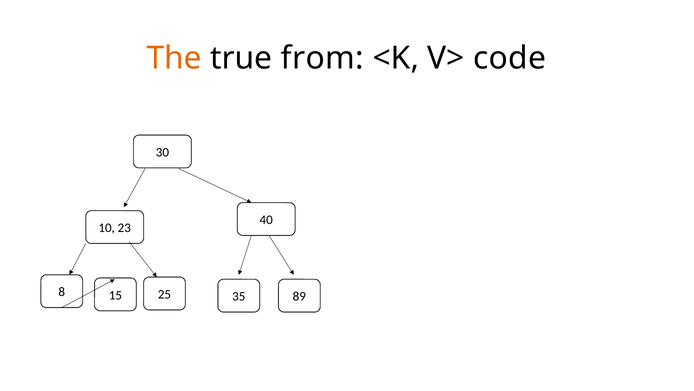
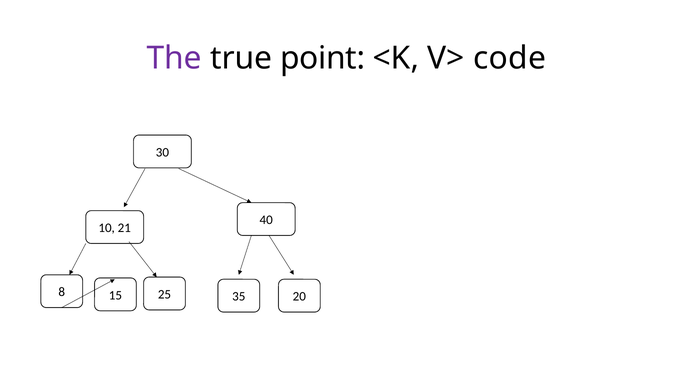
The colour: orange -> purple
from: from -> point
23: 23 -> 21
89: 89 -> 20
